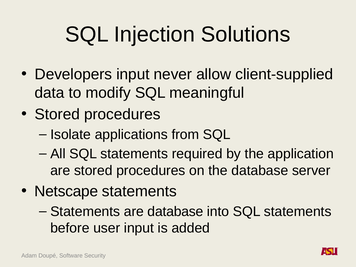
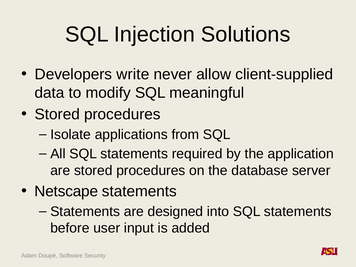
Developers input: input -> write
are database: database -> designed
